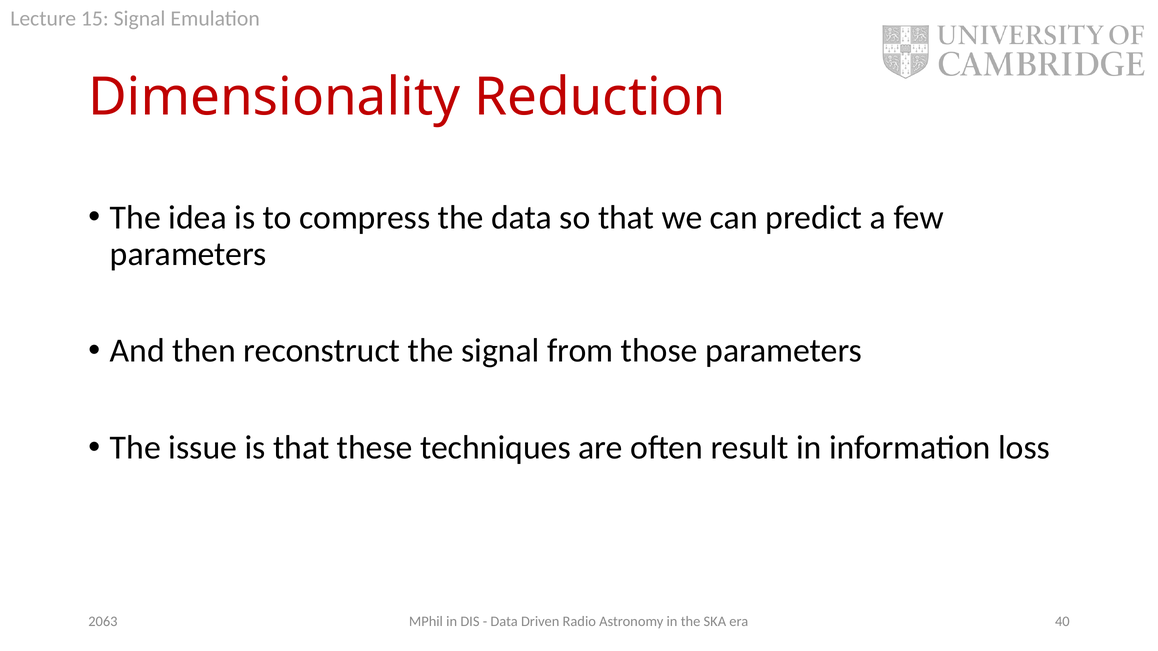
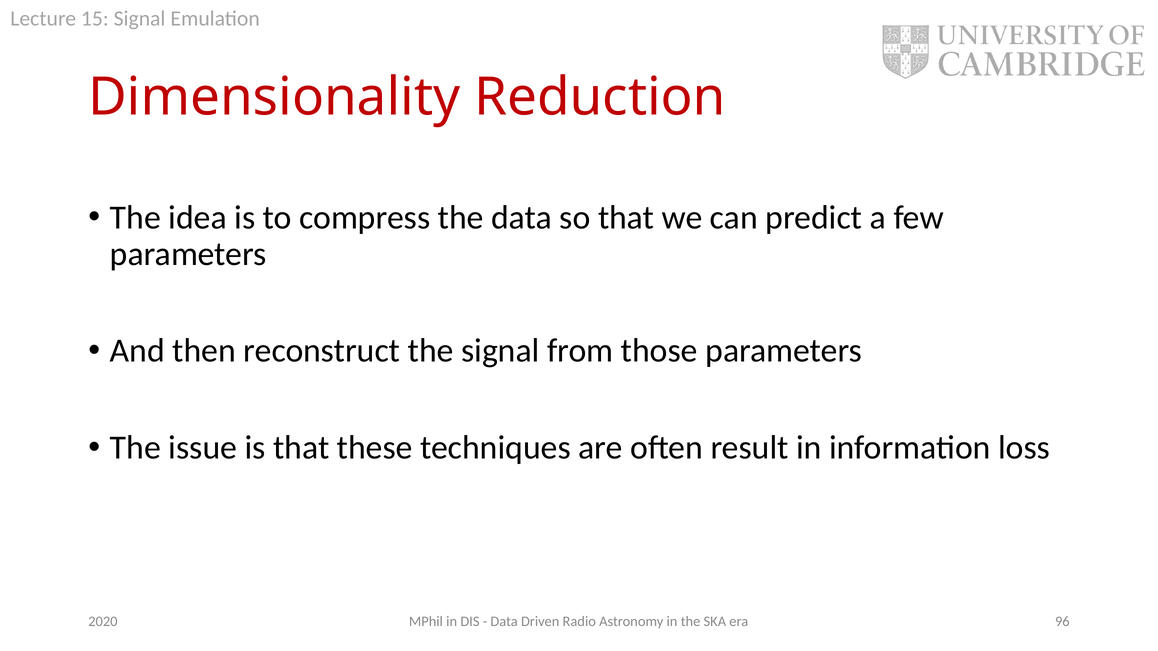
40: 40 -> 96
2063: 2063 -> 2020
